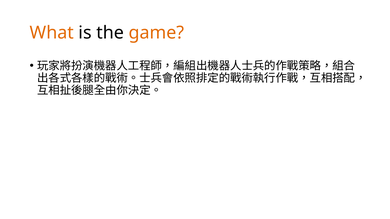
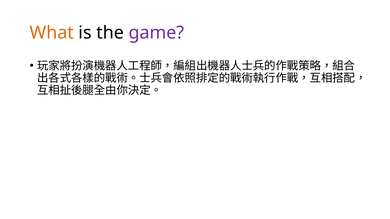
game colour: orange -> purple
